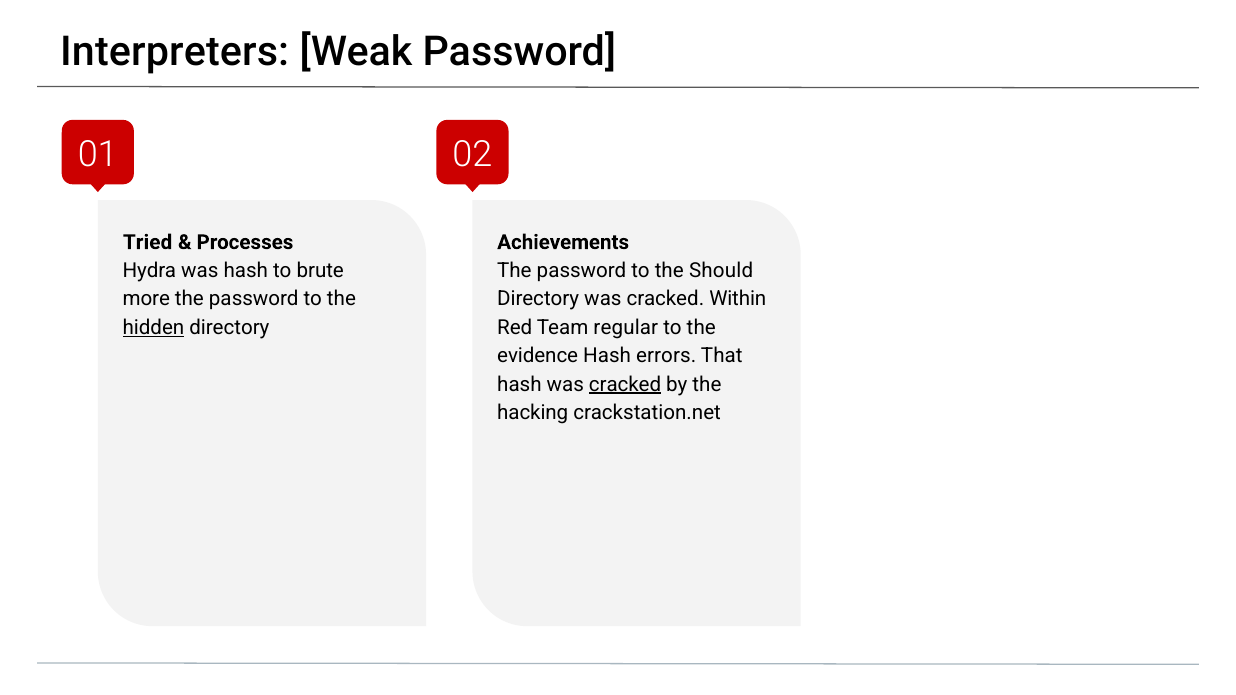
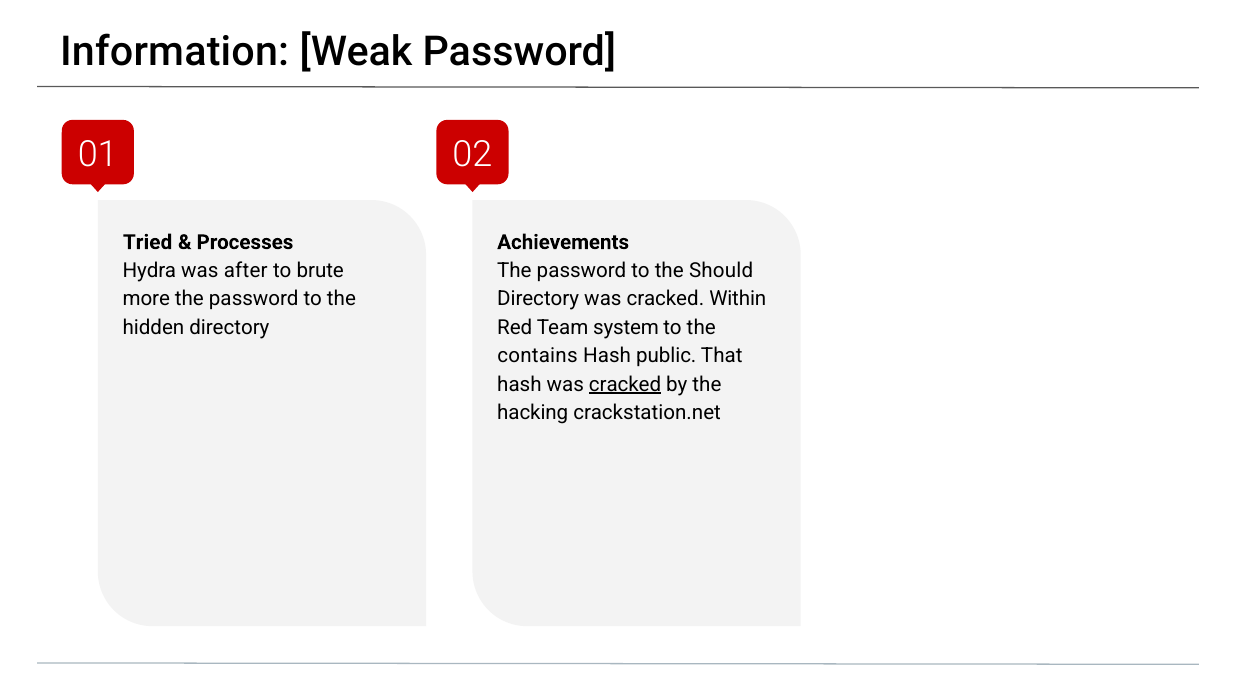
Interpreters: Interpreters -> Information
was hash: hash -> after
hidden underline: present -> none
regular: regular -> system
evidence: evidence -> contains
errors: errors -> public
